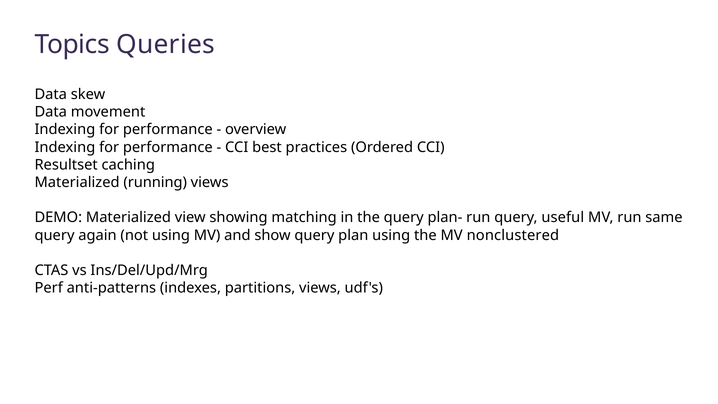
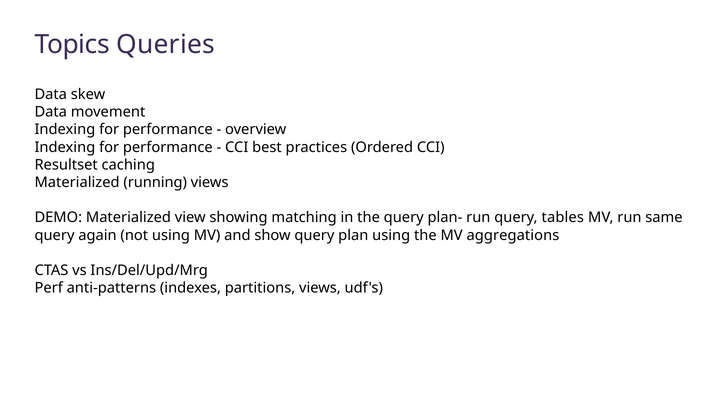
useful: useful -> tables
nonclustered: nonclustered -> aggregations
